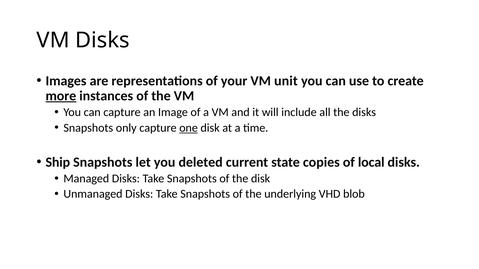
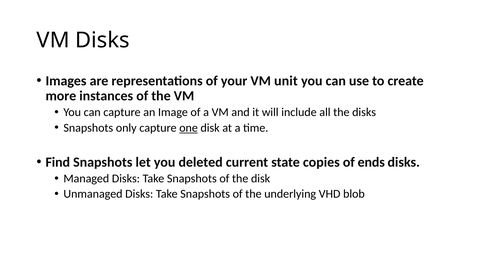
more underline: present -> none
Ship: Ship -> Find
local: local -> ends
